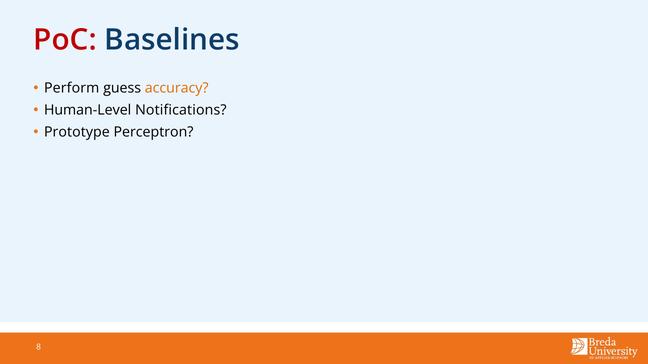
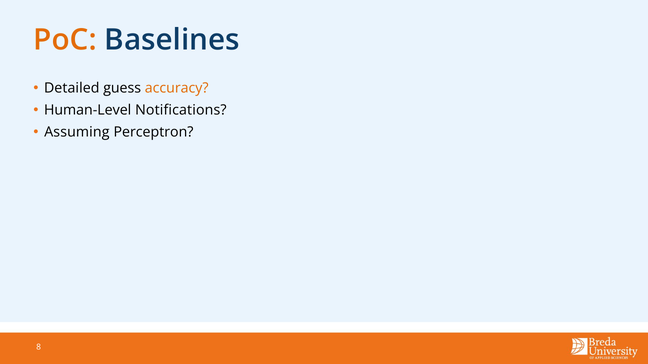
PoC colour: red -> orange
Perform: Perform -> Detailed
Prototype: Prototype -> Assuming
